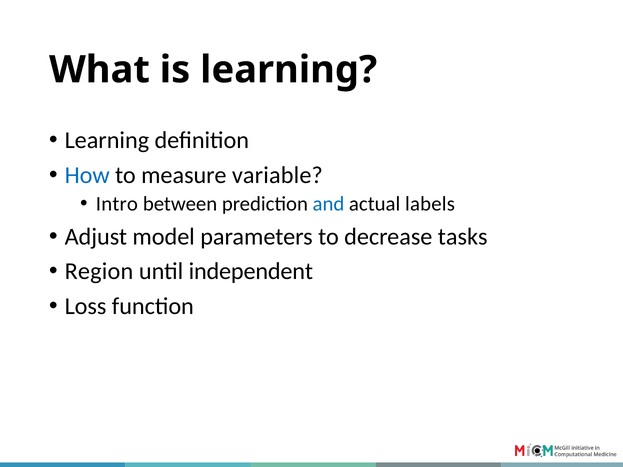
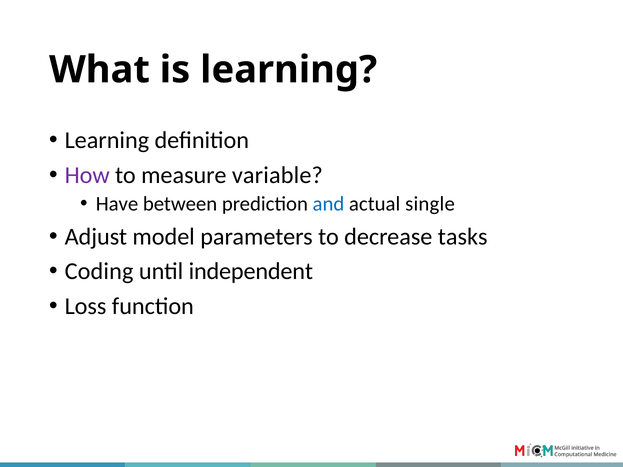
How colour: blue -> purple
Intro: Intro -> Have
labels: labels -> single
Region: Region -> Coding
